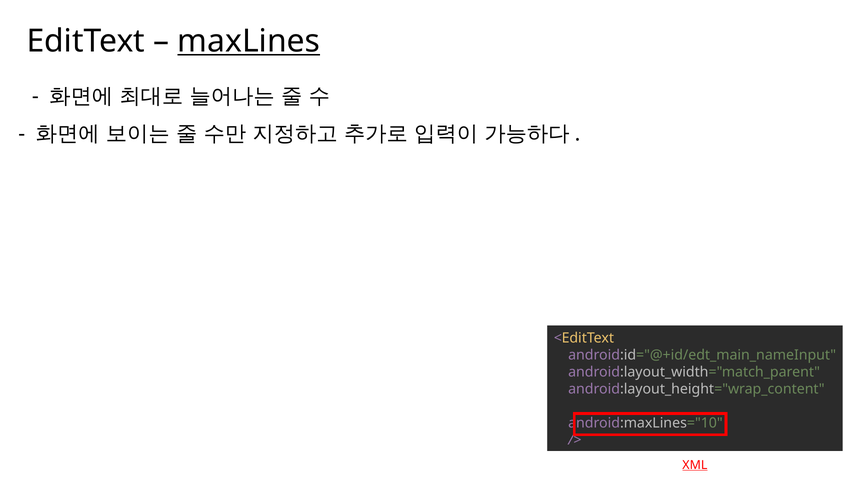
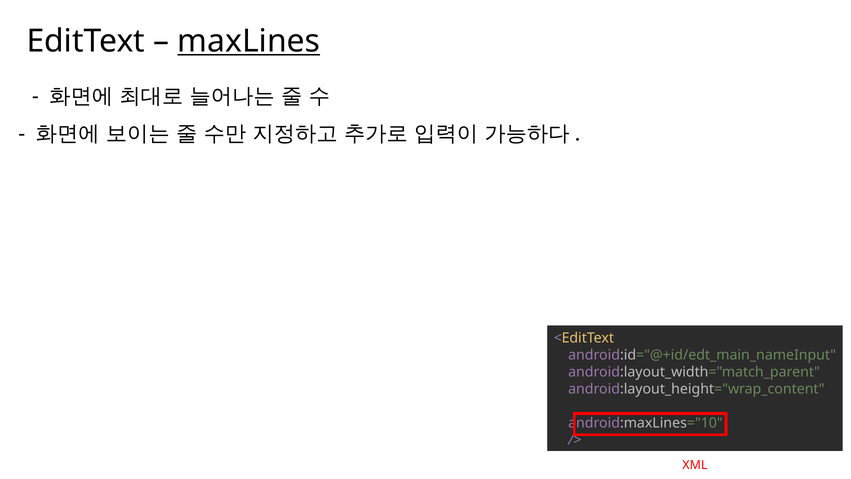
XML underline: present -> none
